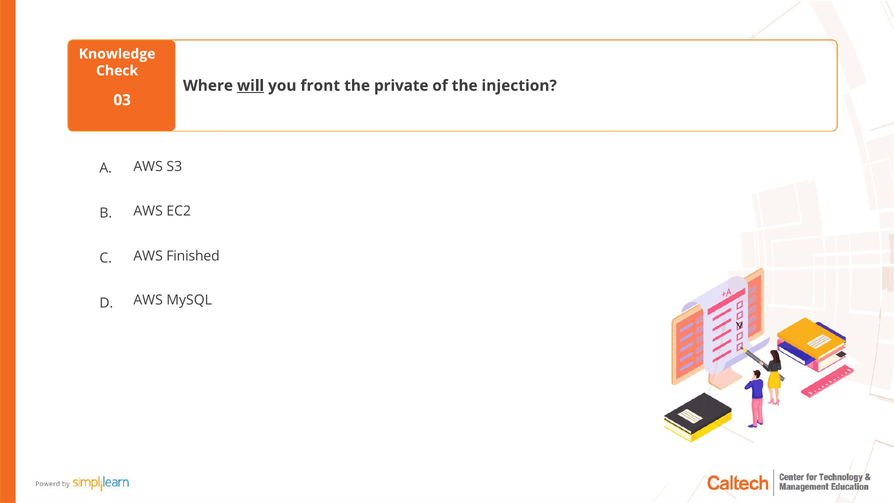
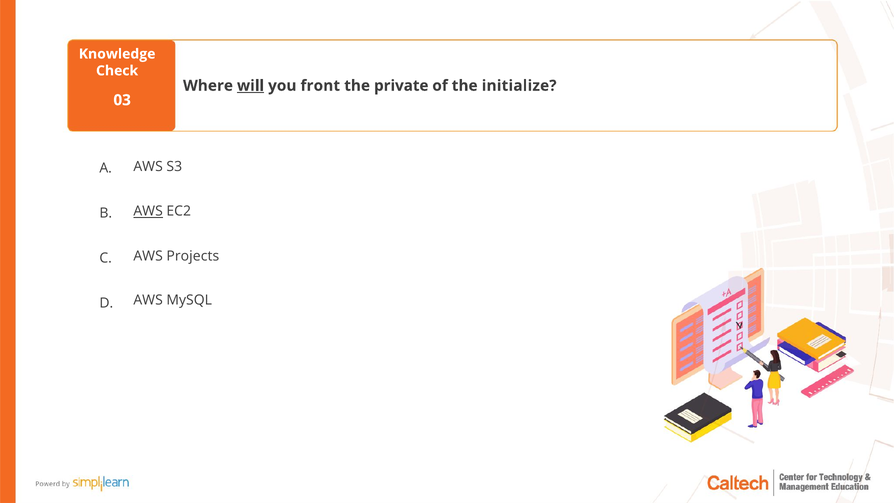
injection: injection -> initialize
AWS at (148, 211) underline: none -> present
Finished: Finished -> Projects
